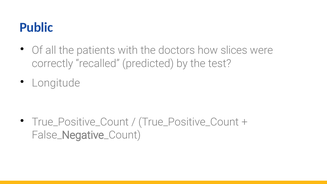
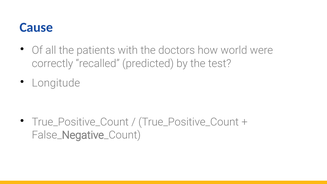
Public: Public -> Cause
slices: slices -> world
